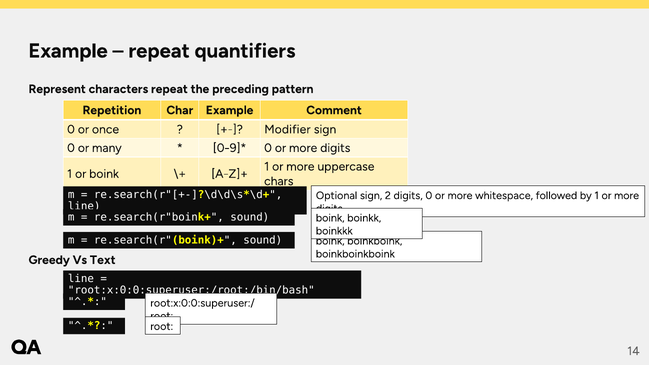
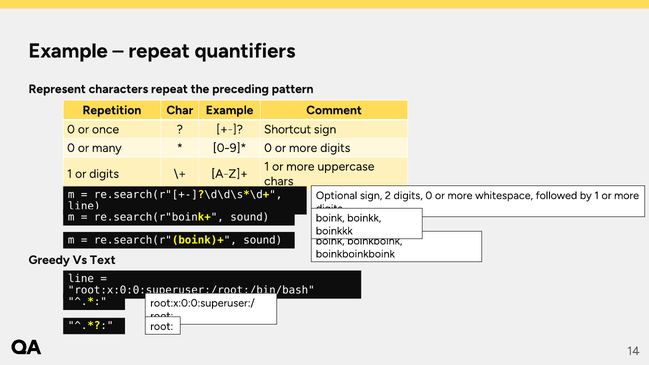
Modifier: Modifier -> Shortcut
or boink: boink -> digits
